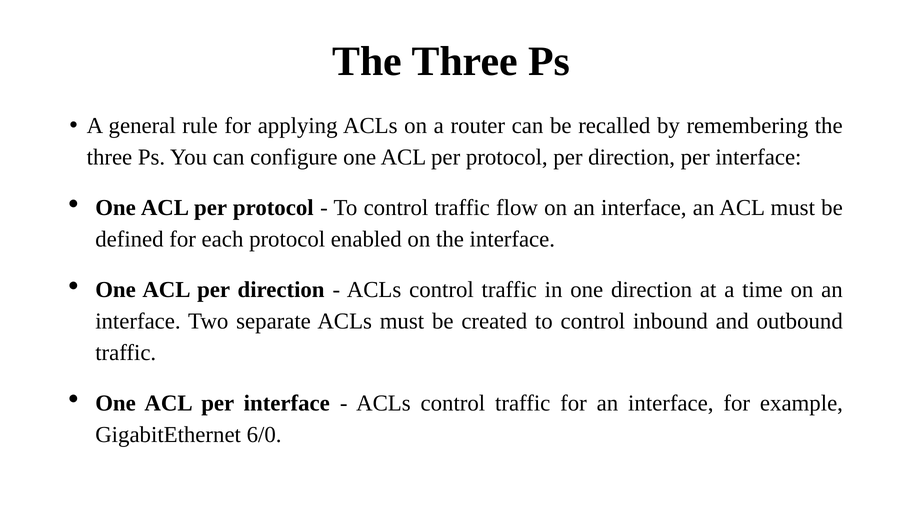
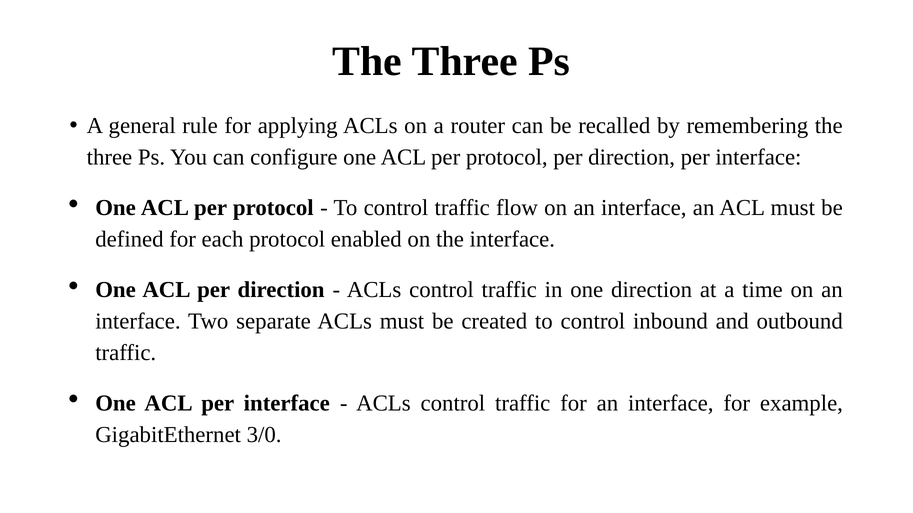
6/0: 6/0 -> 3/0
